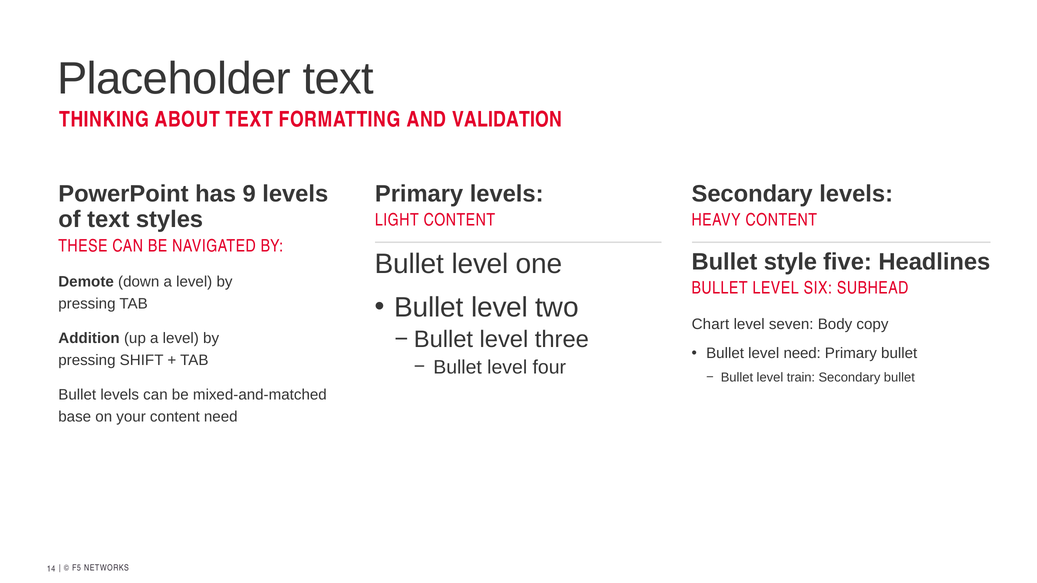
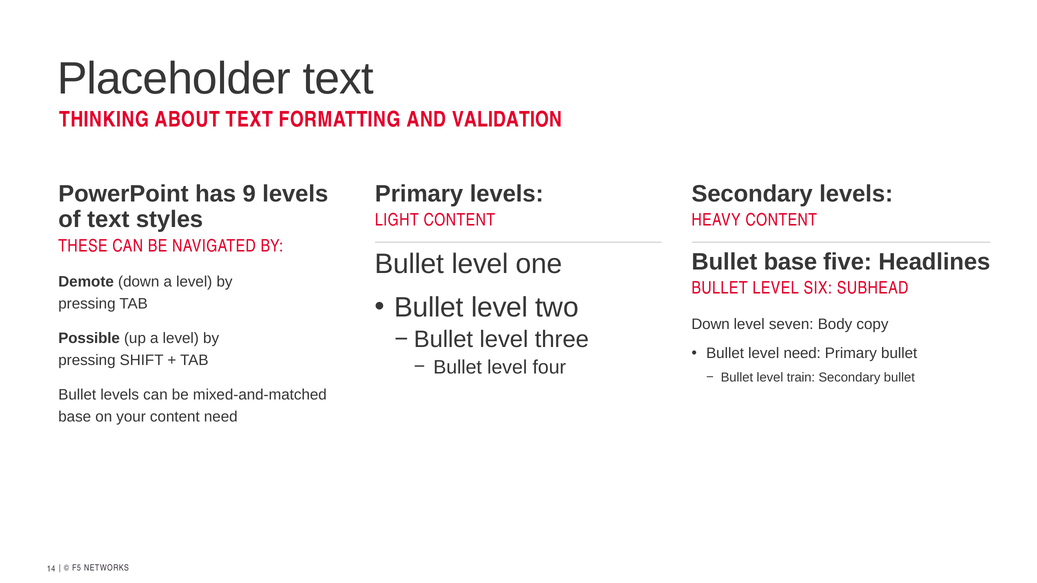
Bullet style: style -> base
Chart at (710, 325): Chart -> Down
Addition: Addition -> Possible
